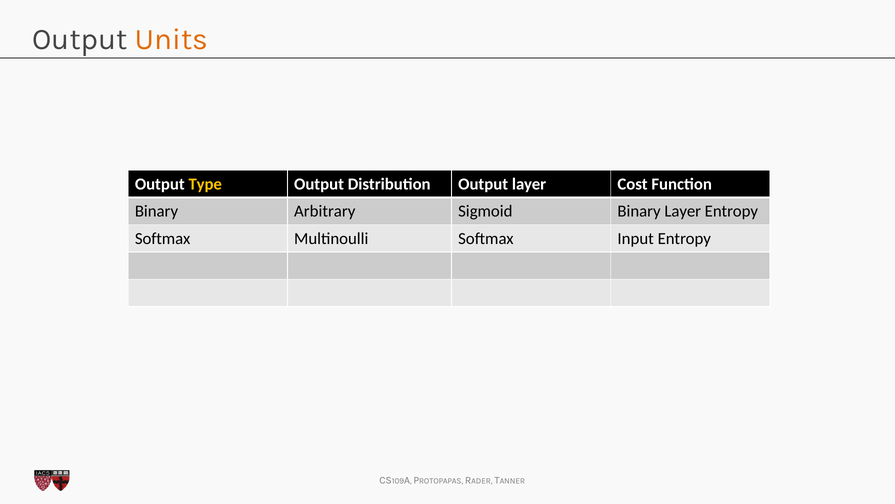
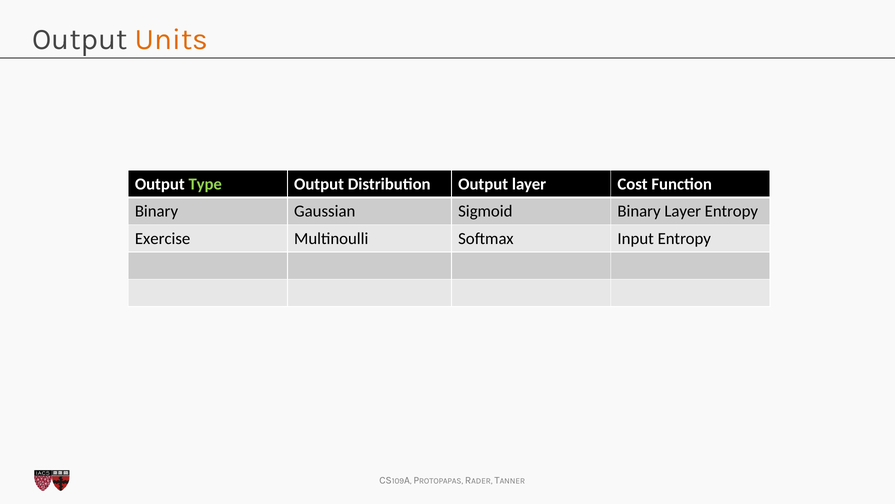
Type colour: yellow -> light green
Arbitrary: Arbitrary -> Gaussian
Softmax at (163, 238): Softmax -> Exercise
